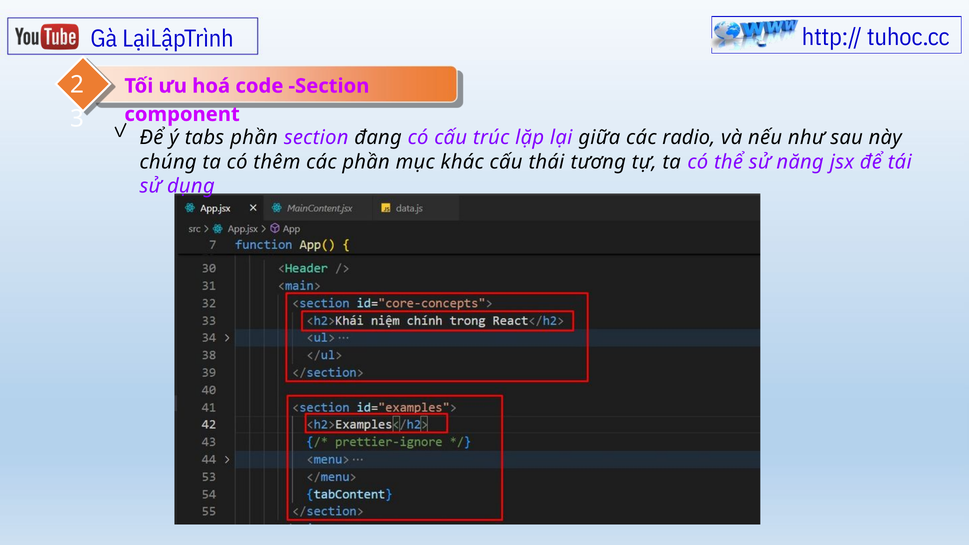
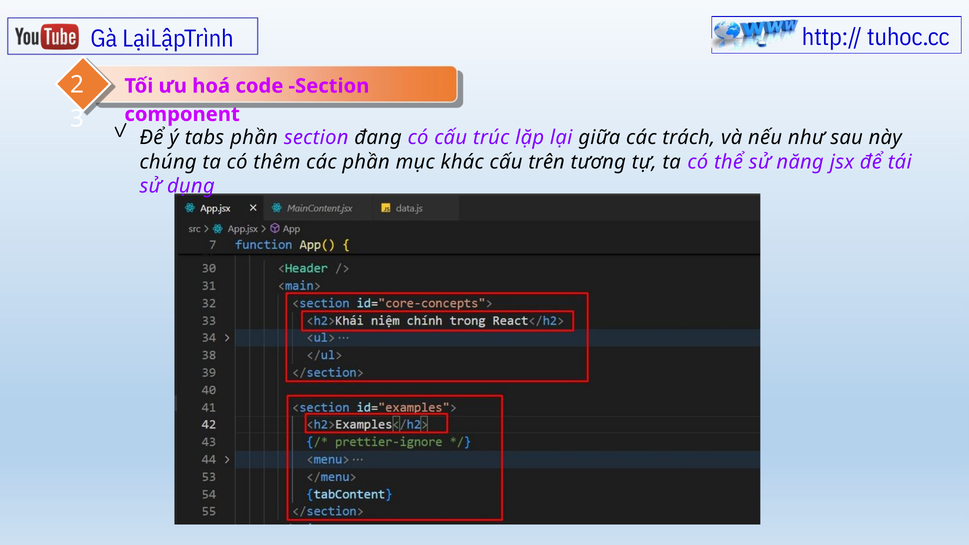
radio: radio -> trách
thái: thái -> trên
